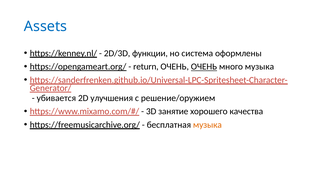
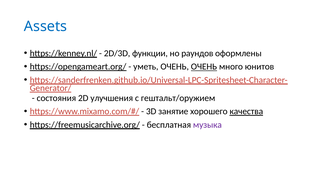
система: система -> раундов
return: return -> уметь
много музыка: музыка -> юнитов
убивается: убивается -> состояния
решение/оружием: решение/оружием -> гештальт/оружием
качества underline: none -> present
музыка at (207, 125) colour: orange -> purple
